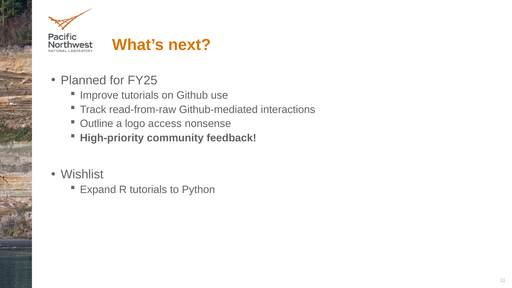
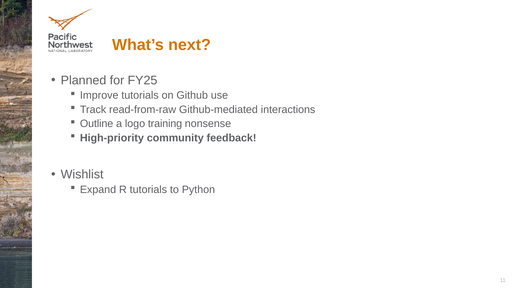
access: access -> training
